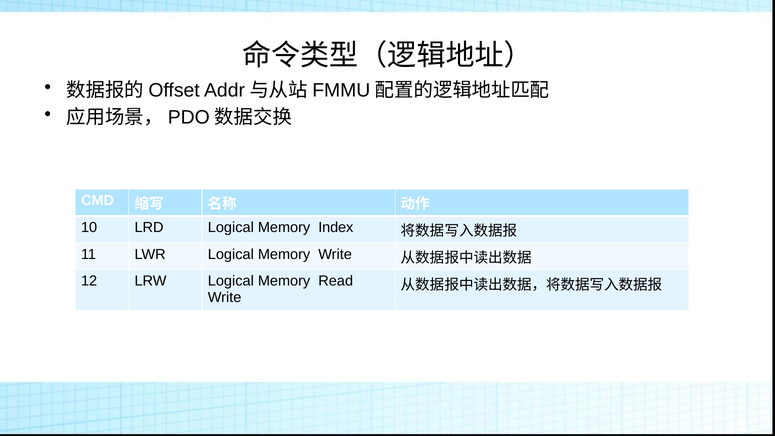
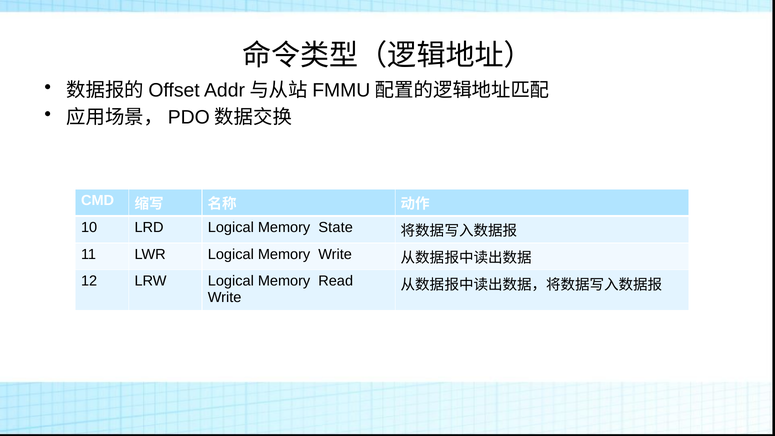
Index: Index -> State
